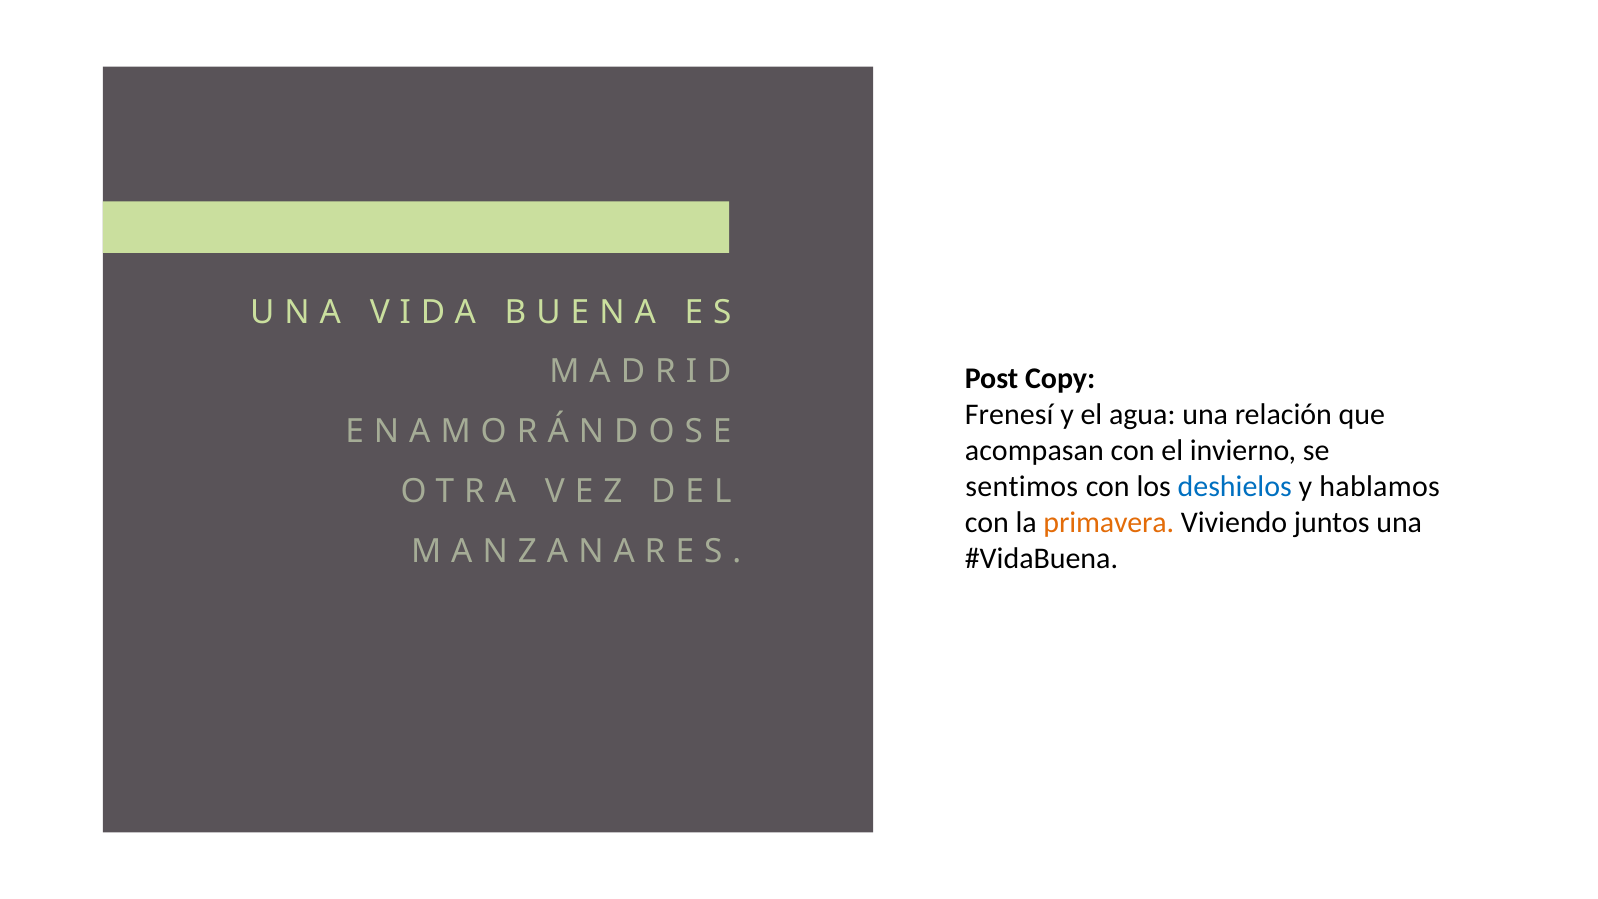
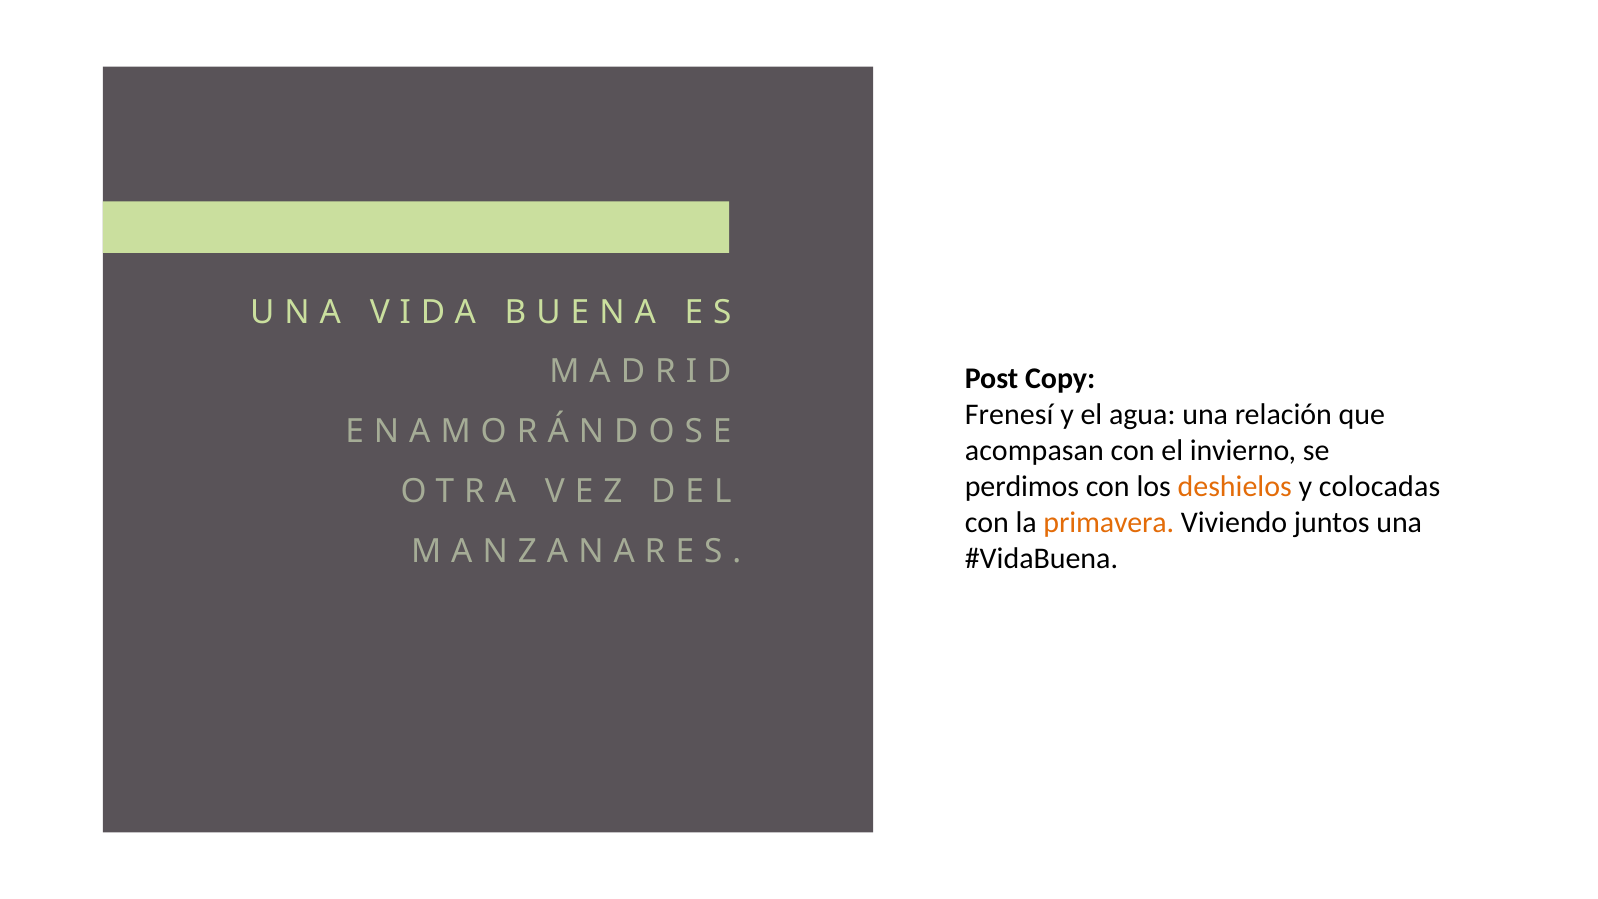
sentimos: sentimos -> perdimos
deshielos colour: blue -> orange
hablamos: hablamos -> colocadas
